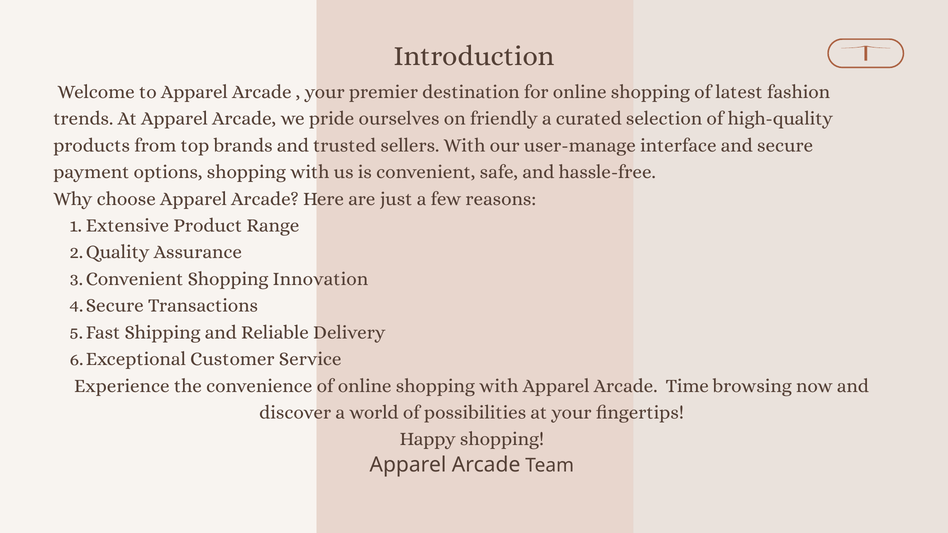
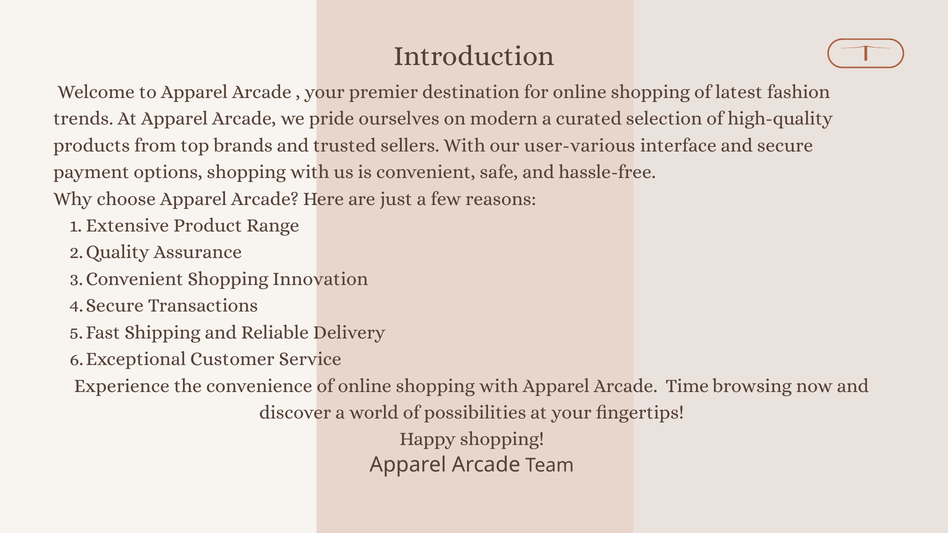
friendly: friendly -> modern
user-manage: user-manage -> user-various
